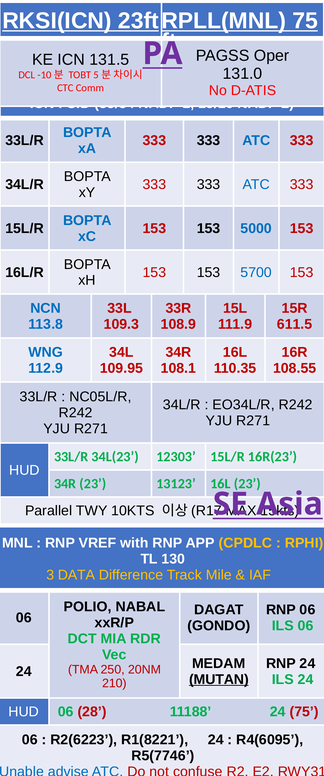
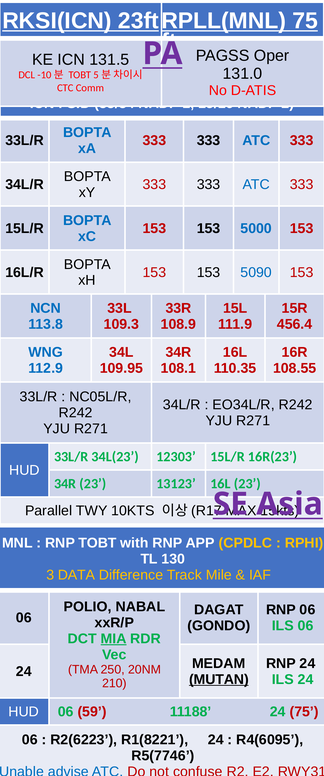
5700: 5700 -> 5090
611.5: 611.5 -> 456.4
RNP VREF: VREF -> TOBT
MIA underline: none -> present
28: 28 -> 59
